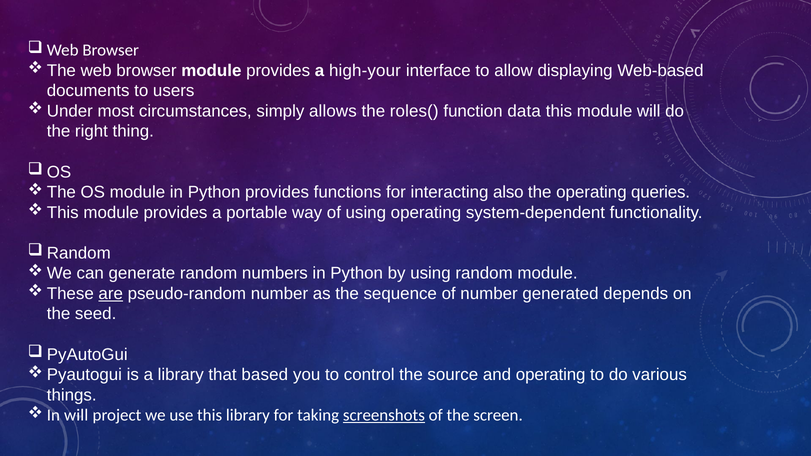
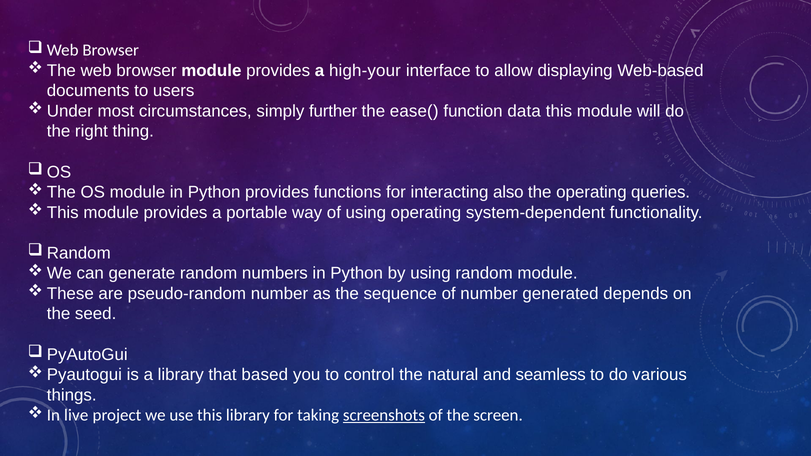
allows: allows -> further
roles(: roles( -> ease(
are underline: present -> none
source: source -> natural
and operating: operating -> seamless
In will: will -> live
